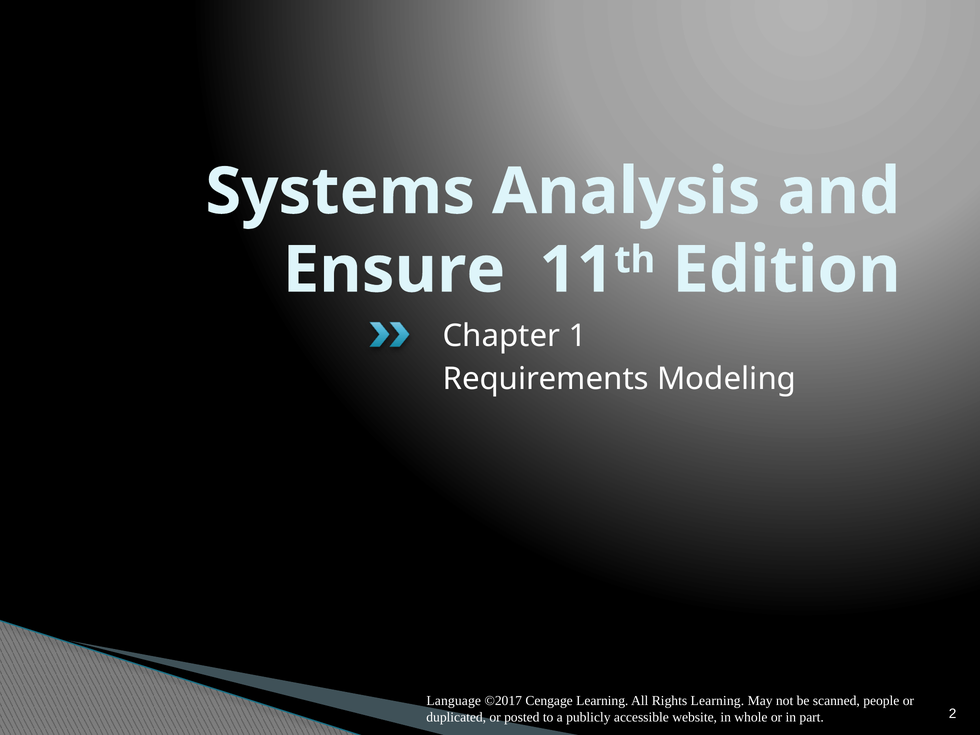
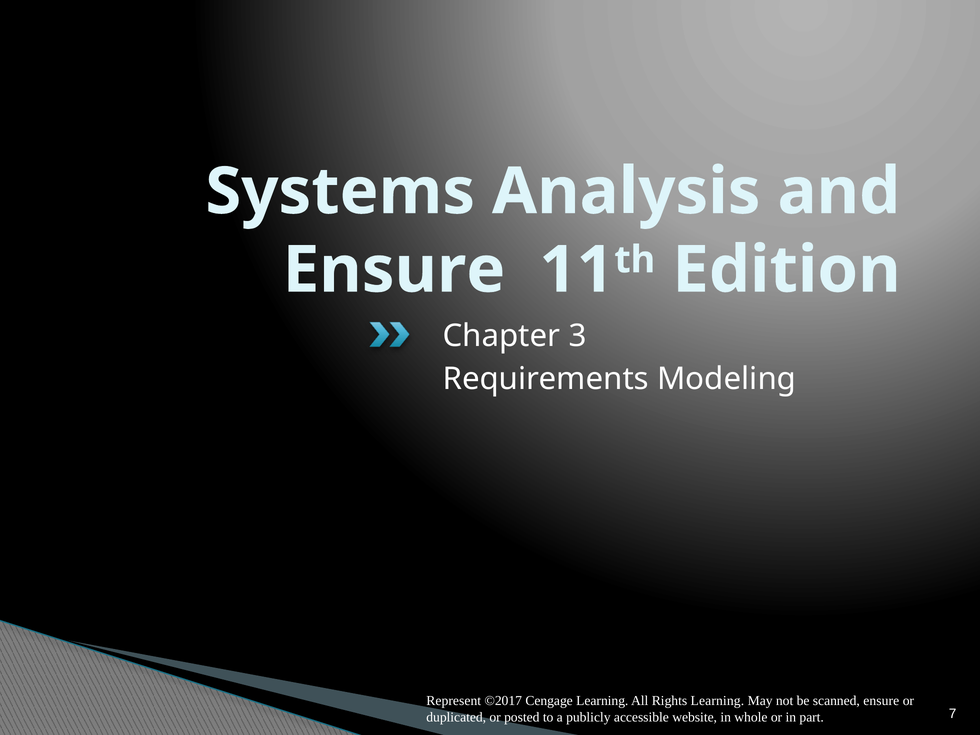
1: 1 -> 3
Language: Language -> Represent
scanned people: people -> ensure
2: 2 -> 7
